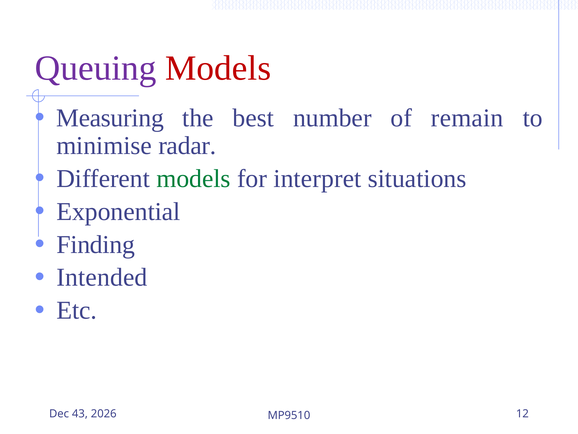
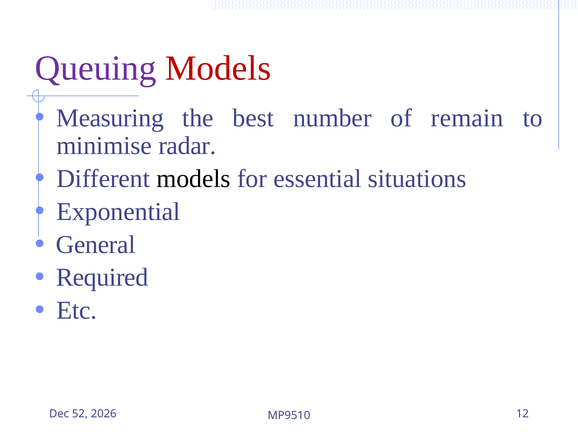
models at (194, 178) colour: green -> black
interpret: interpret -> essential
Finding: Finding -> General
Intended: Intended -> Required
43: 43 -> 52
